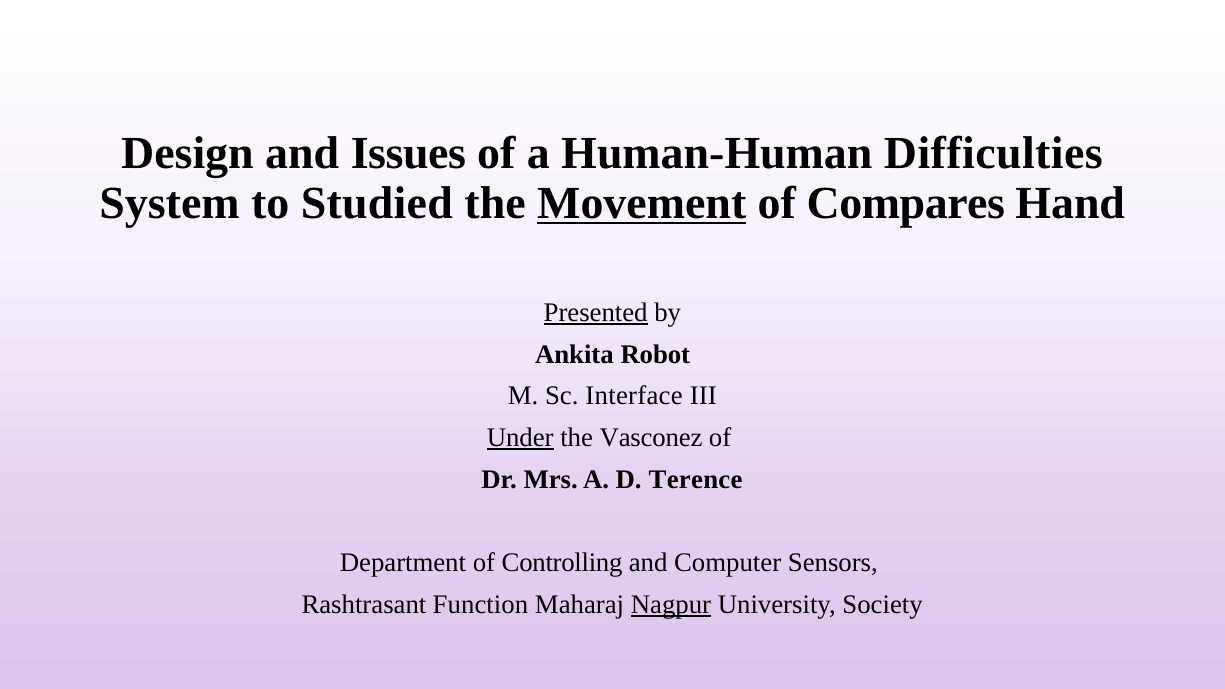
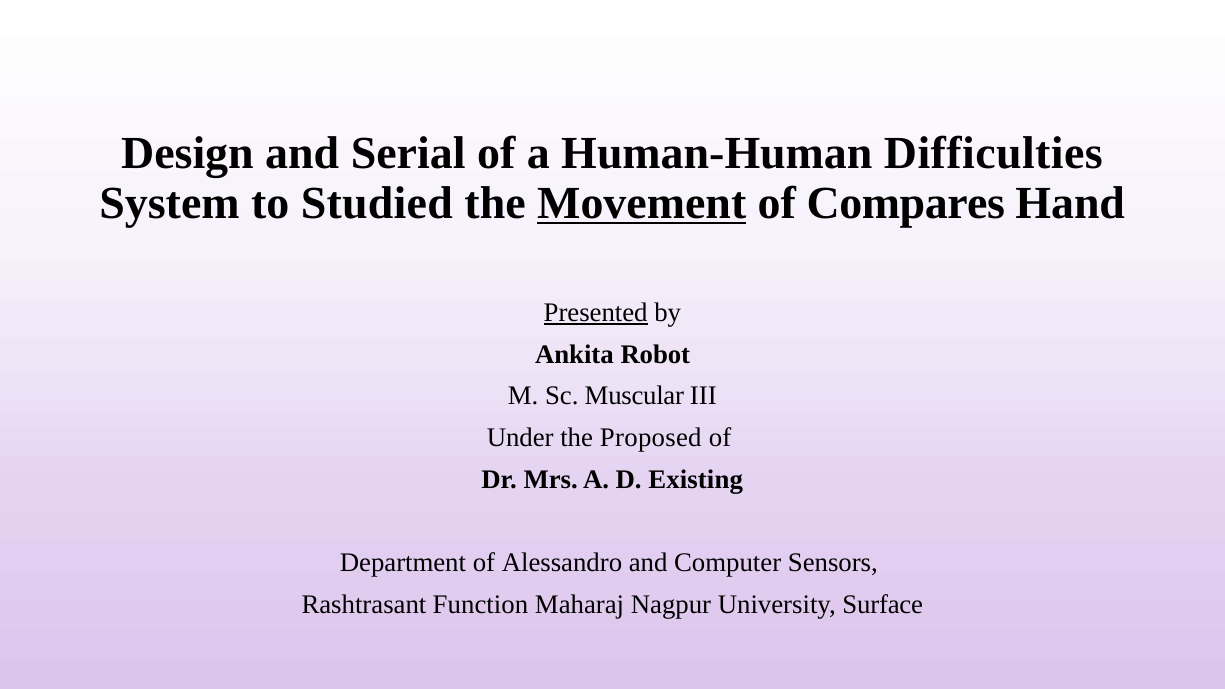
Issues: Issues -> Serial
Interface: Interface -> Muscular
Under underline: present -> none
Vasconez: Vasconez -> Proposed
Terence: Terence -> Existing
Controlling: Controlling -> Alessandro
Nagpur underline: present -> none
Society: Society -> Surface
